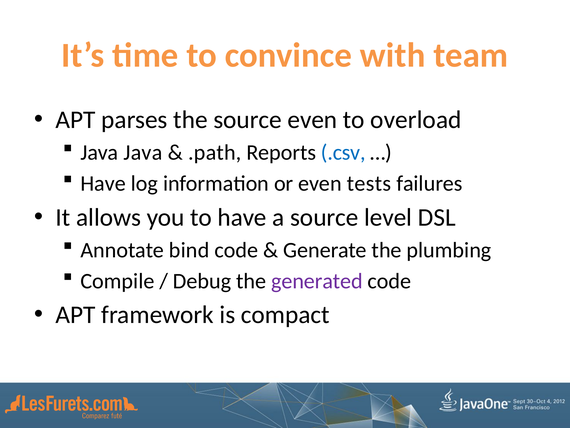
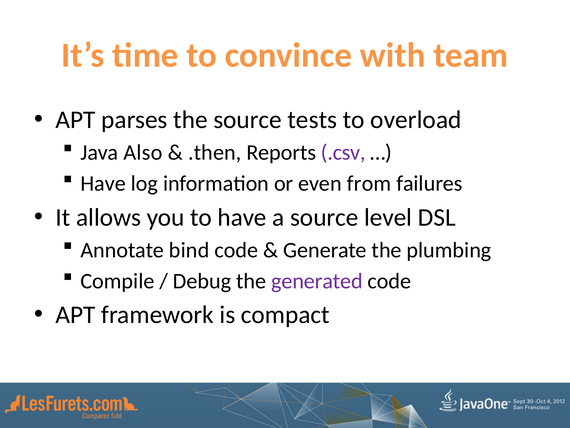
source even: even -> tests
Java Java: Java -> Also
.path: .path -> .then
.csv colour: blue -> purple
tests: tests -> from
